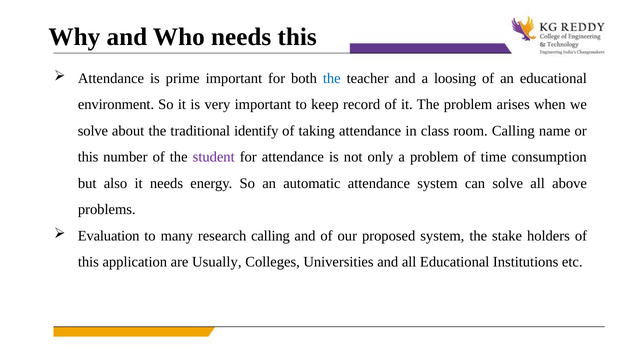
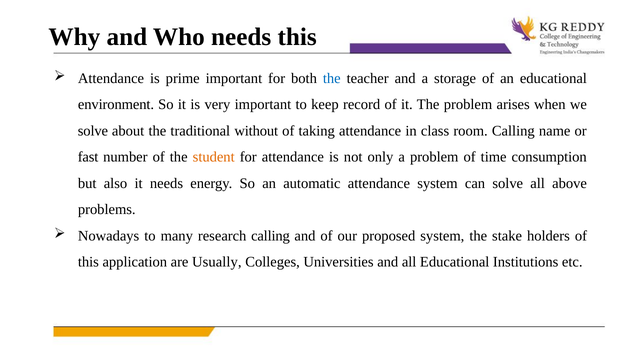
loosing: loosing -> storage
identify: identify -> without
this at (88, 157): this -> fast
student colour: purple -> orange
Evaluation: Evaluation -> Nowadays
